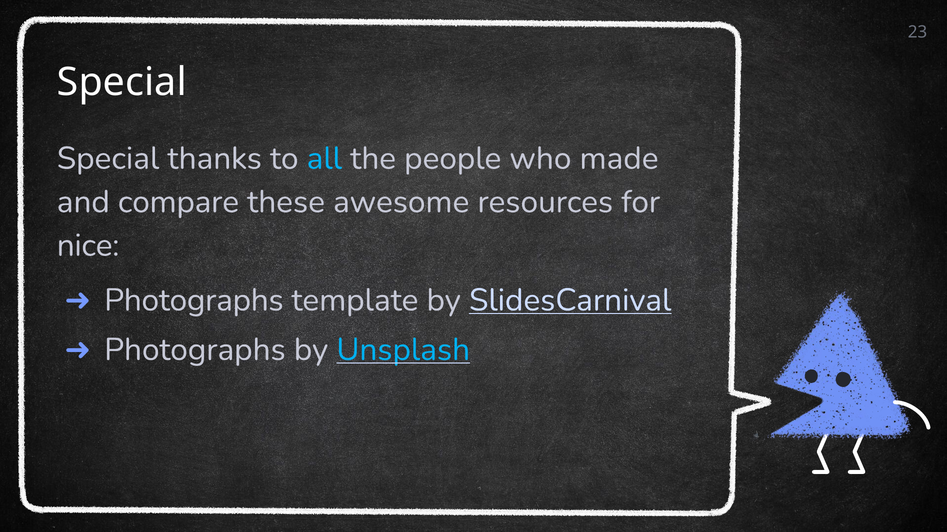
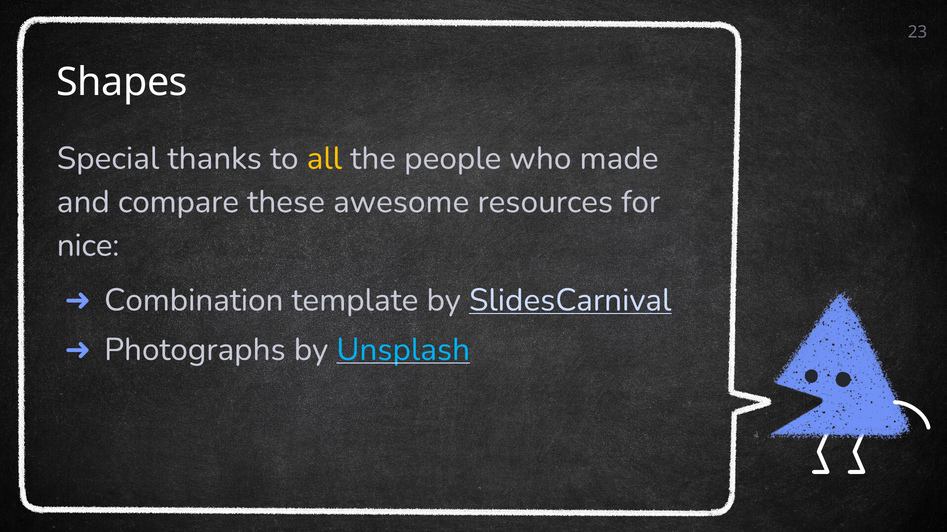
Special at (122, 83): Special -> Shapes
all colour: light blue -> yellow
Photographs at (194, 300): Photographs -> Combination
